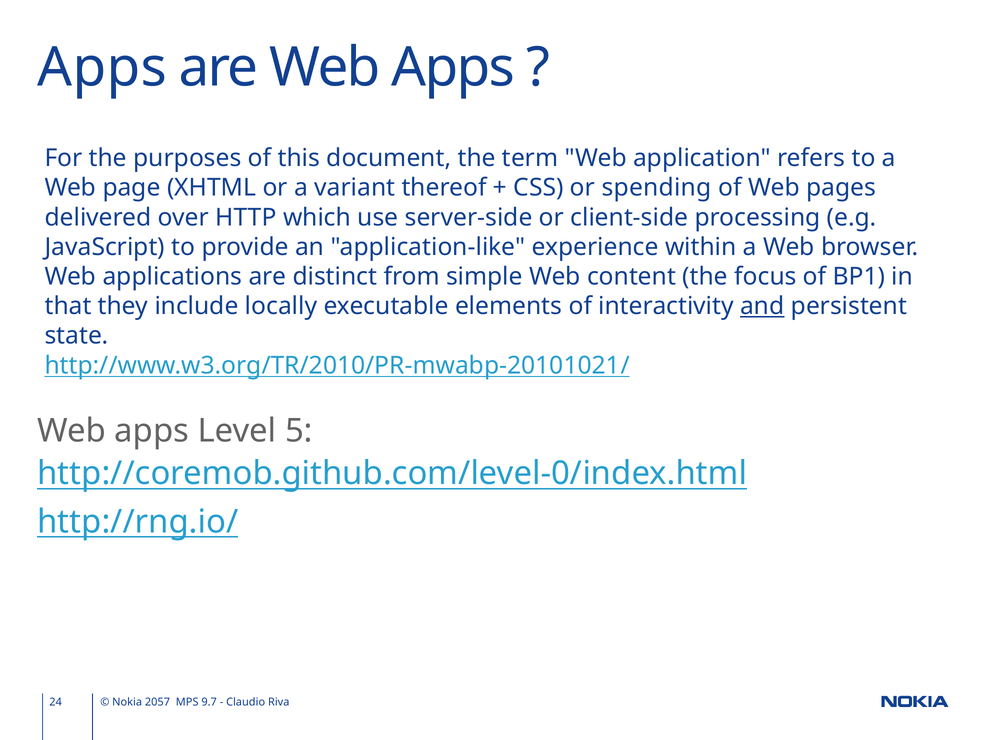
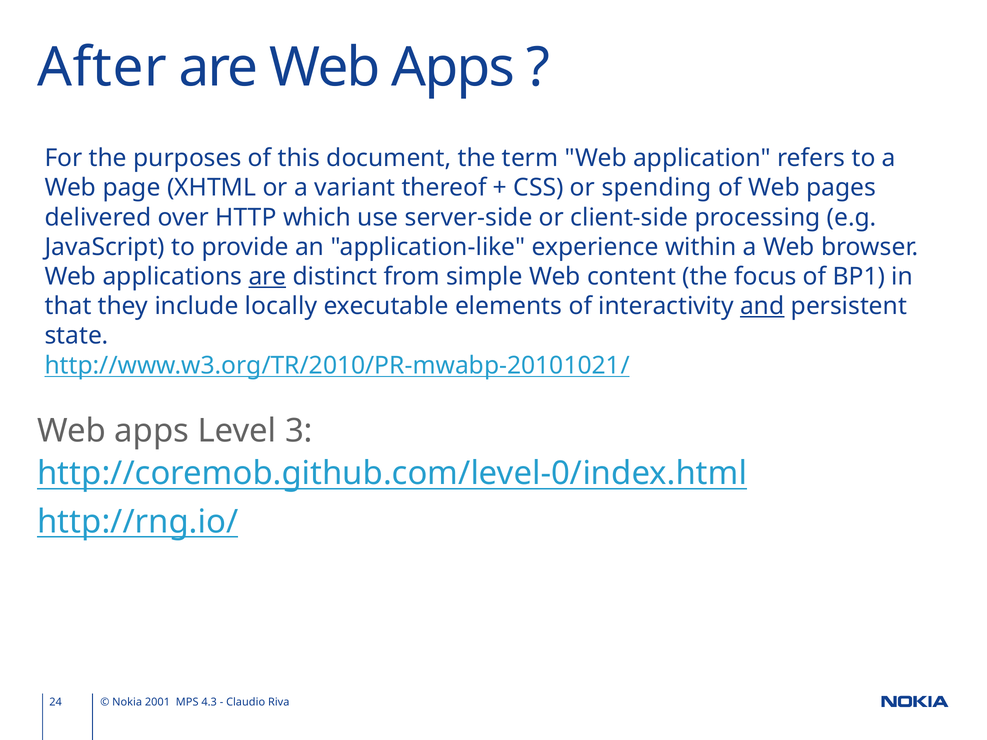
Apps at (102, 68): Apps -> After
are at (267, 277) underline: none -> present
5: 5 -> 3
2057: 2057 -> 2001
9.7: 9.7 -> 4.3
